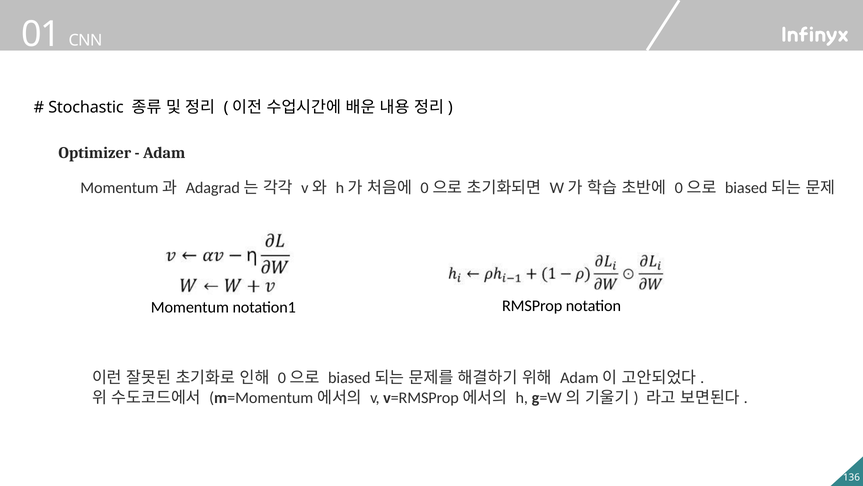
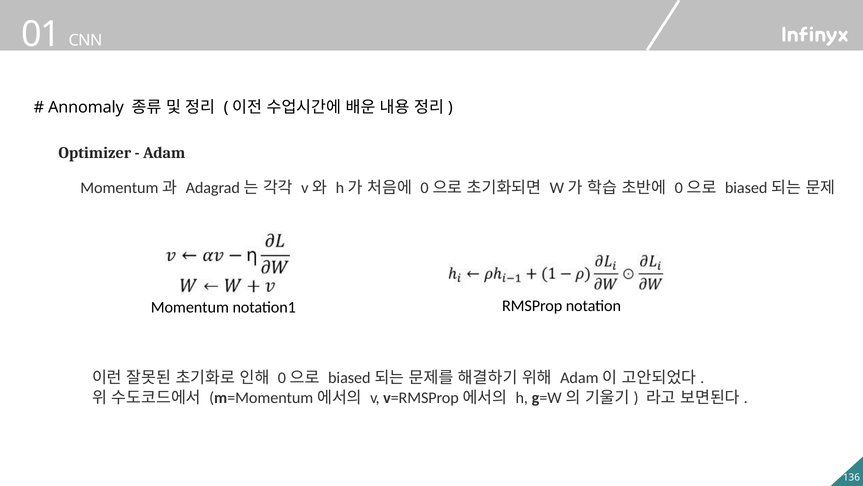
Stochastic: Stochastic -> Annomaly
